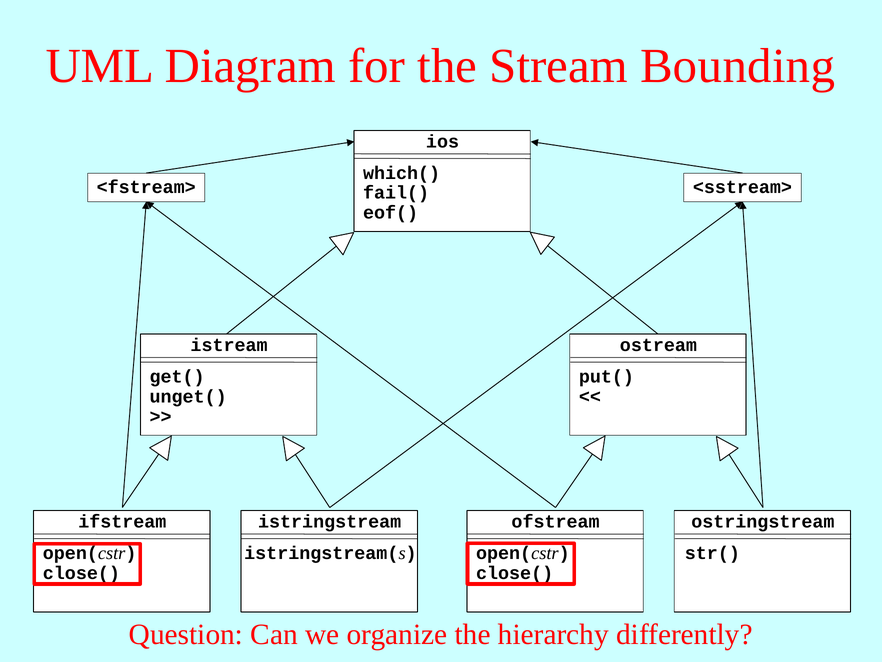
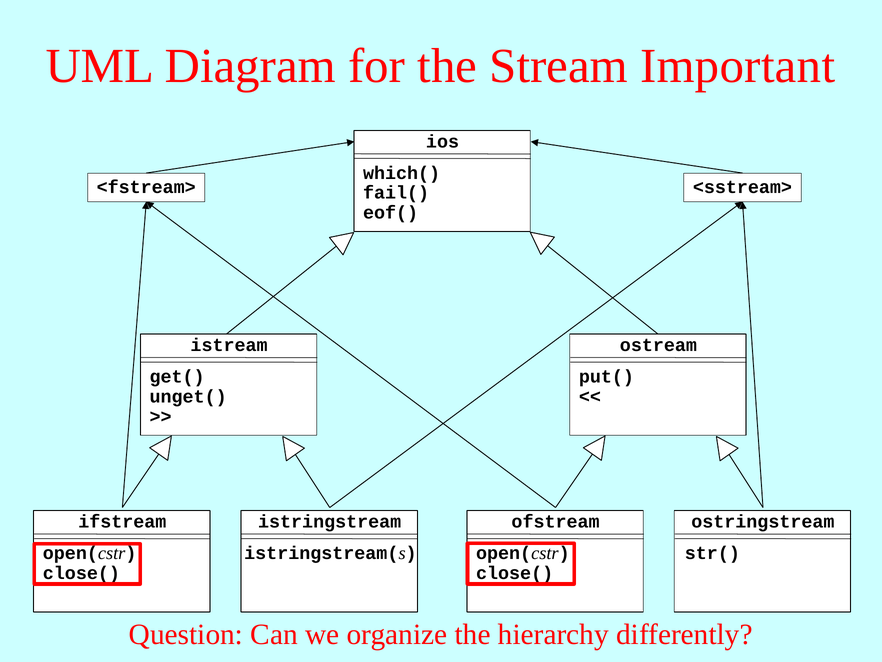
Bounding: Bounding -> Important
